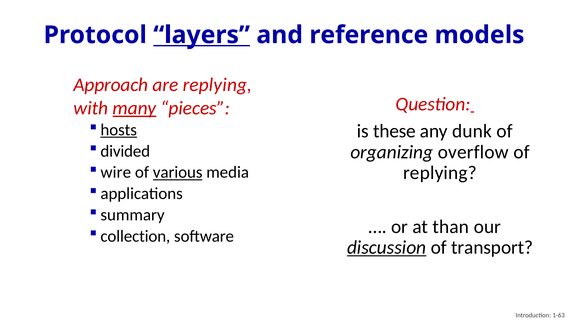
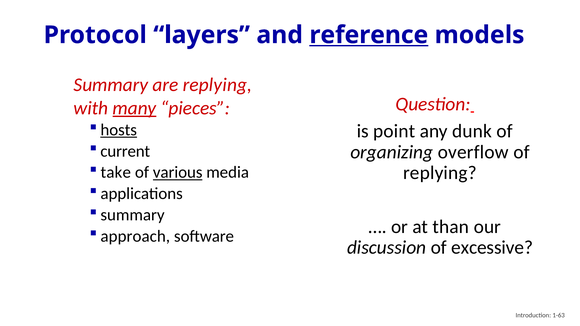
layers underline: present -> none
reference underline: none -> present
Approach at (111, 85): Approach -> Summary
these: these -> point
divided: divided -> current
wire: wire -> take
collection: collection -> approach
discussion underline: present -> none
transport: transport -> excessive
